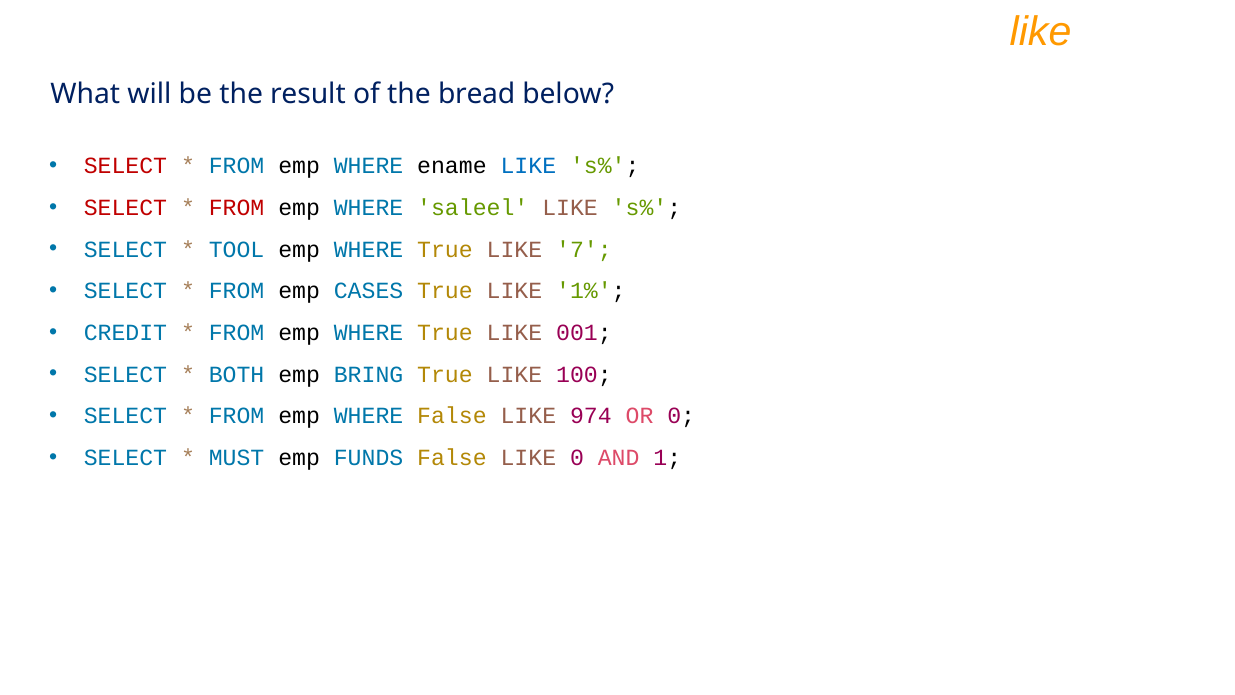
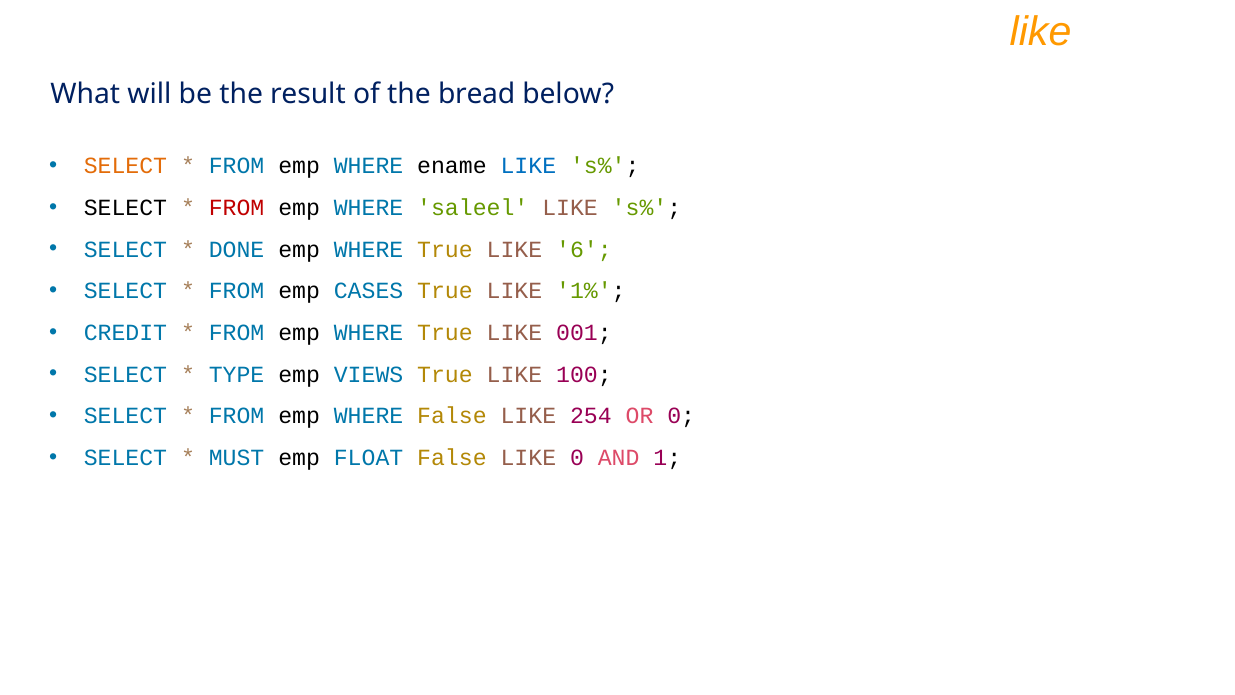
SELECT at (125, 166) colour: red -> orange
SELECT at (125, 208) colour: red -> black
TOOL: TOOL -> DONE
7: 7 -> 6
BOTH: BOTH -> TYPE
BRING: BRING -> VIEWS
974: 974 -> 254
FUNDS: FUNDS -> FLOAT
